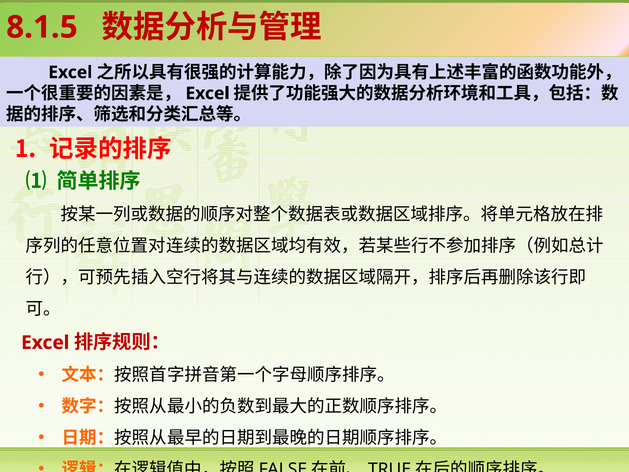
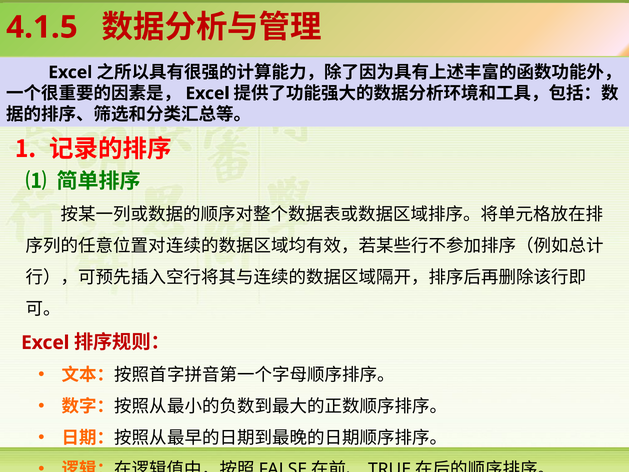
8.1.5: 8.1.5 -> 4.1.5
